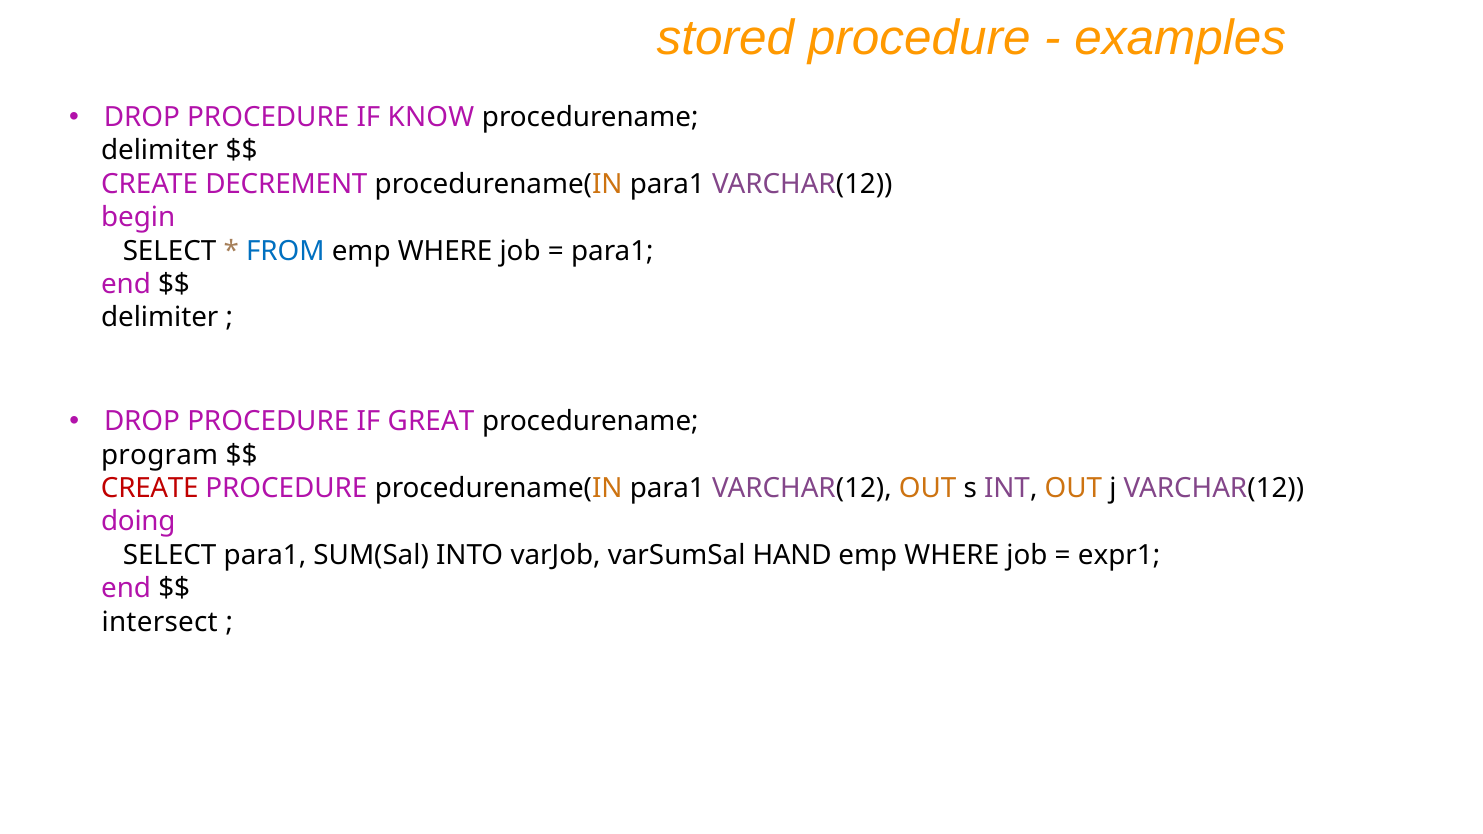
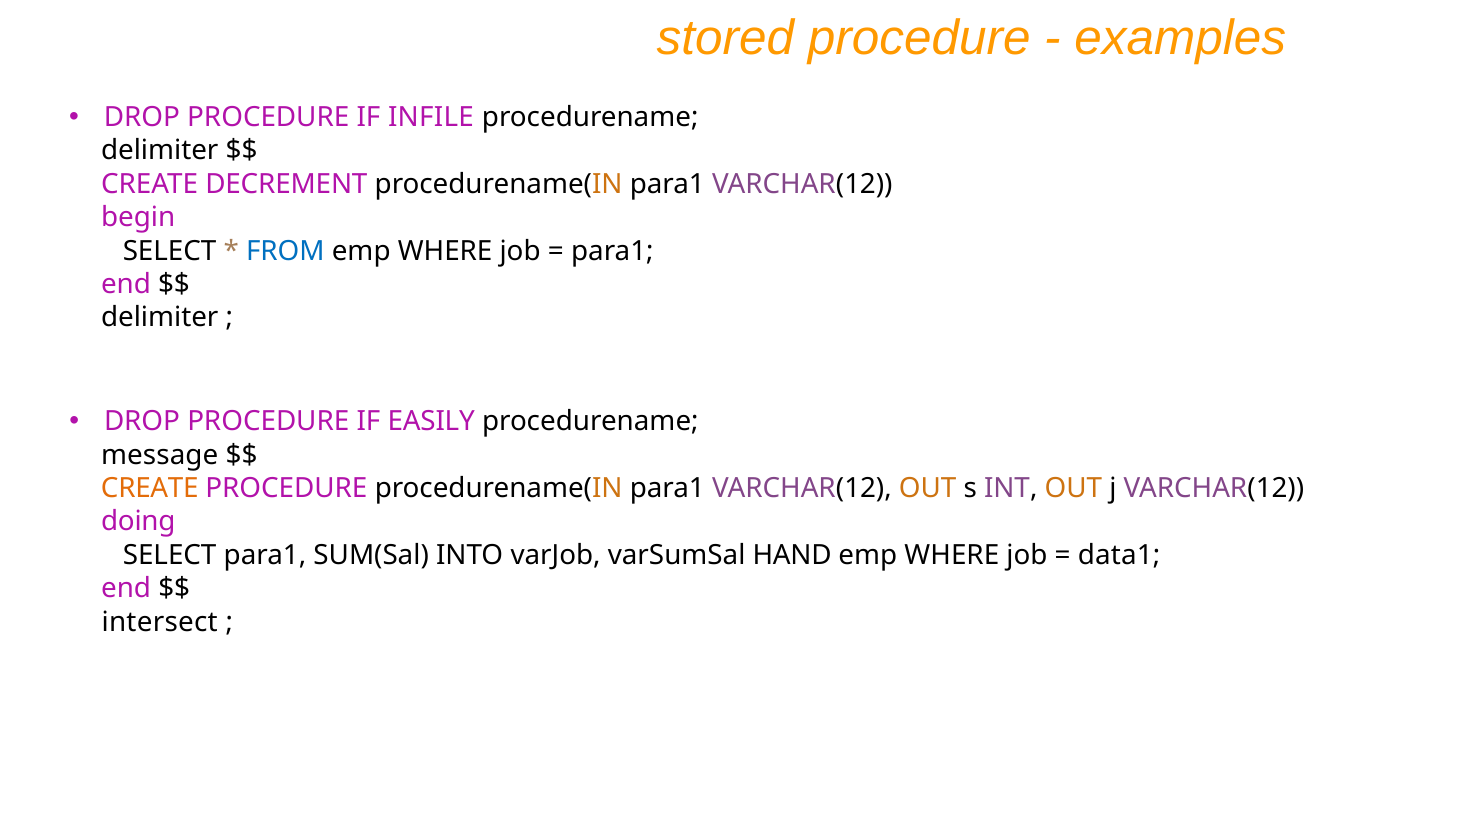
KNOW: KNOW -> INFILE
GREAT: GREAT -> EASILY
program: program -> message
CREATE at (150, 489) colour: red -> orange
expr1: expr1 -> data1
